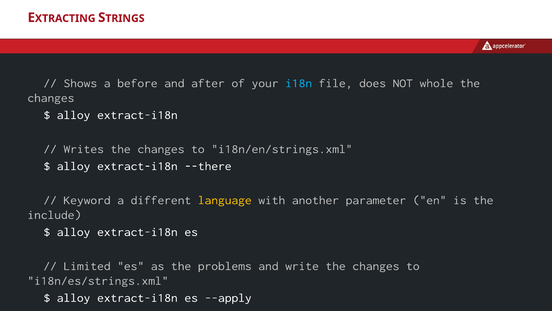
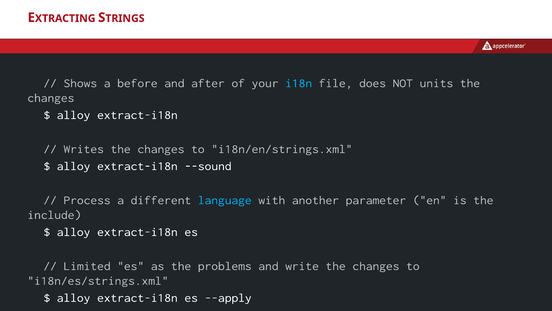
whole: whole -> units
--there: --there -> --sound
Keyword: Keyword -> Process
language colour: yellow -> light blue
